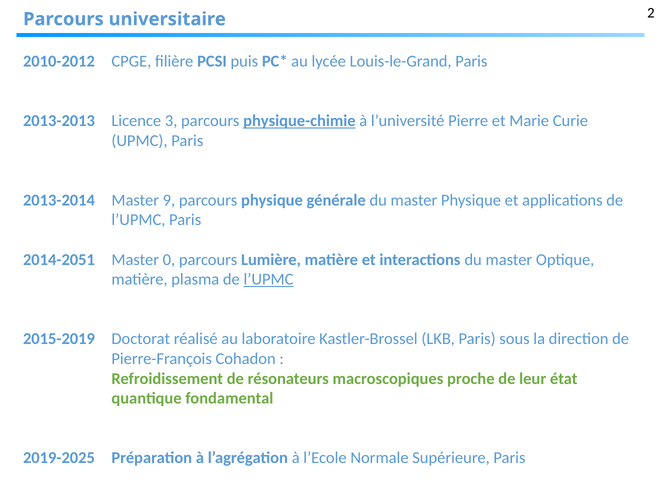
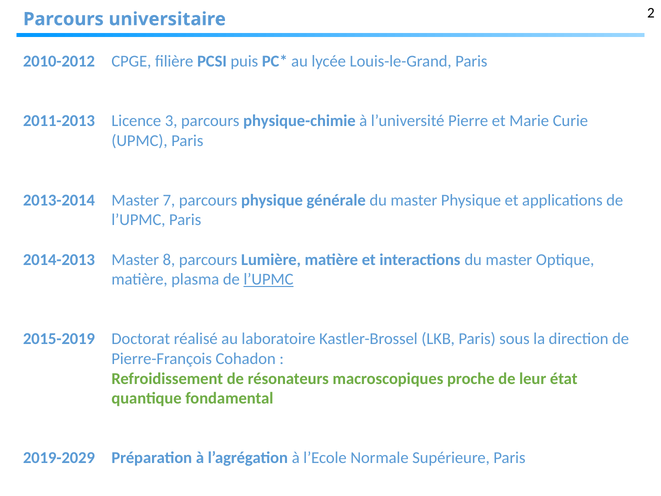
2013-2013: 2013-2013 -> 2011-2013
physique-chimie underline: present -> none
9: 9 -> 7
2014-2051: 2014-2051 -> 2014-2013
0: 0 -> 8
2019-2025: 2019-2025 -> 2019-2029
